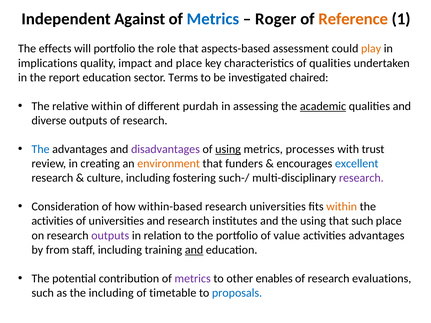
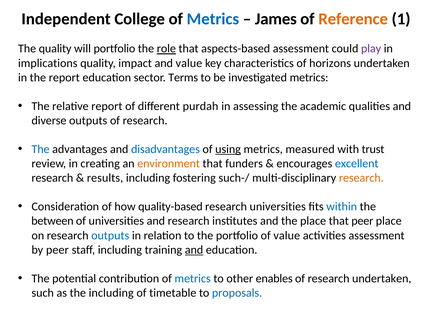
Against: Against -> College
Roger: Roger -> James
The effects: effects -> quality
role underline: none -> present
play colour: orange -> purple
and place: place -> value
of qualities: qualities -> horizons
investigated chaired: chaired -> metrics
relative within: within -> report
academic underline: present -> none
disadvantages colour: purple -> blue
processes: processes -> measured
culture: culture -> results
research at (361, 178) colour: purple -> orange
within-based: within-based -> quality-based
within at (342, 207) colour: orange -> blue
activities at (52, 221): activities -> between
the using: using -> place
that such: such -> peer
outputs at (110, 236) colour: purple -> blue
activities advantages: advantages -> assessment
by from: from -> peer
metrics at (193, 279) colour: purple -> blue
research evaluations: evaluations -> undertaken
